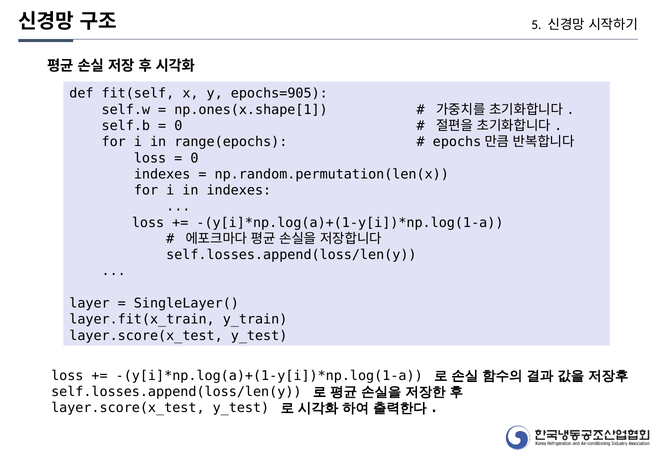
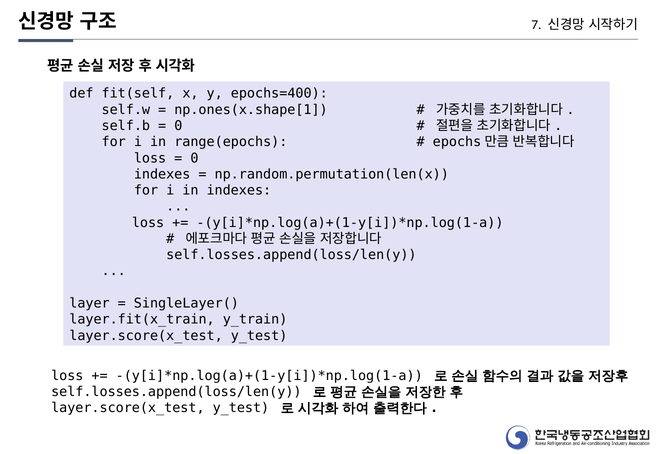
5: 5 -> 7
epochs=905: epochs=905 -> epochs=400
